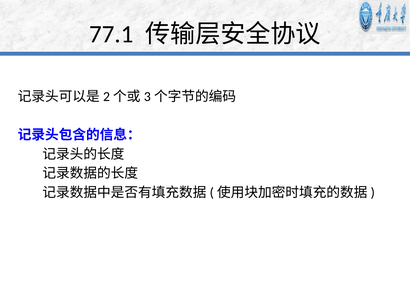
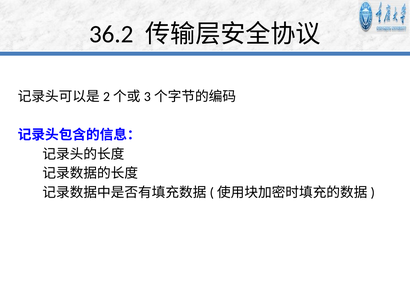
77.1: 77.1 -> 36.2
